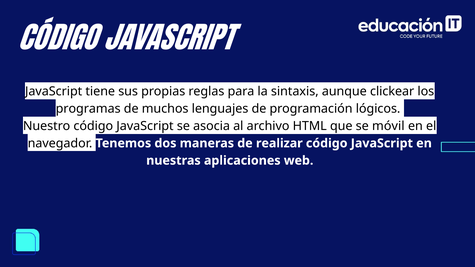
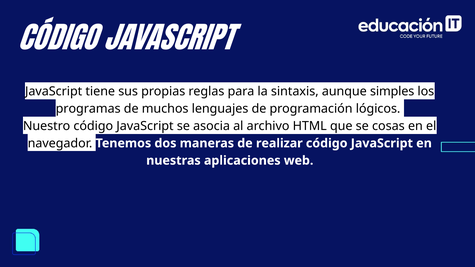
clickear: clickear -> simples
móvil: móvil -> cosas
